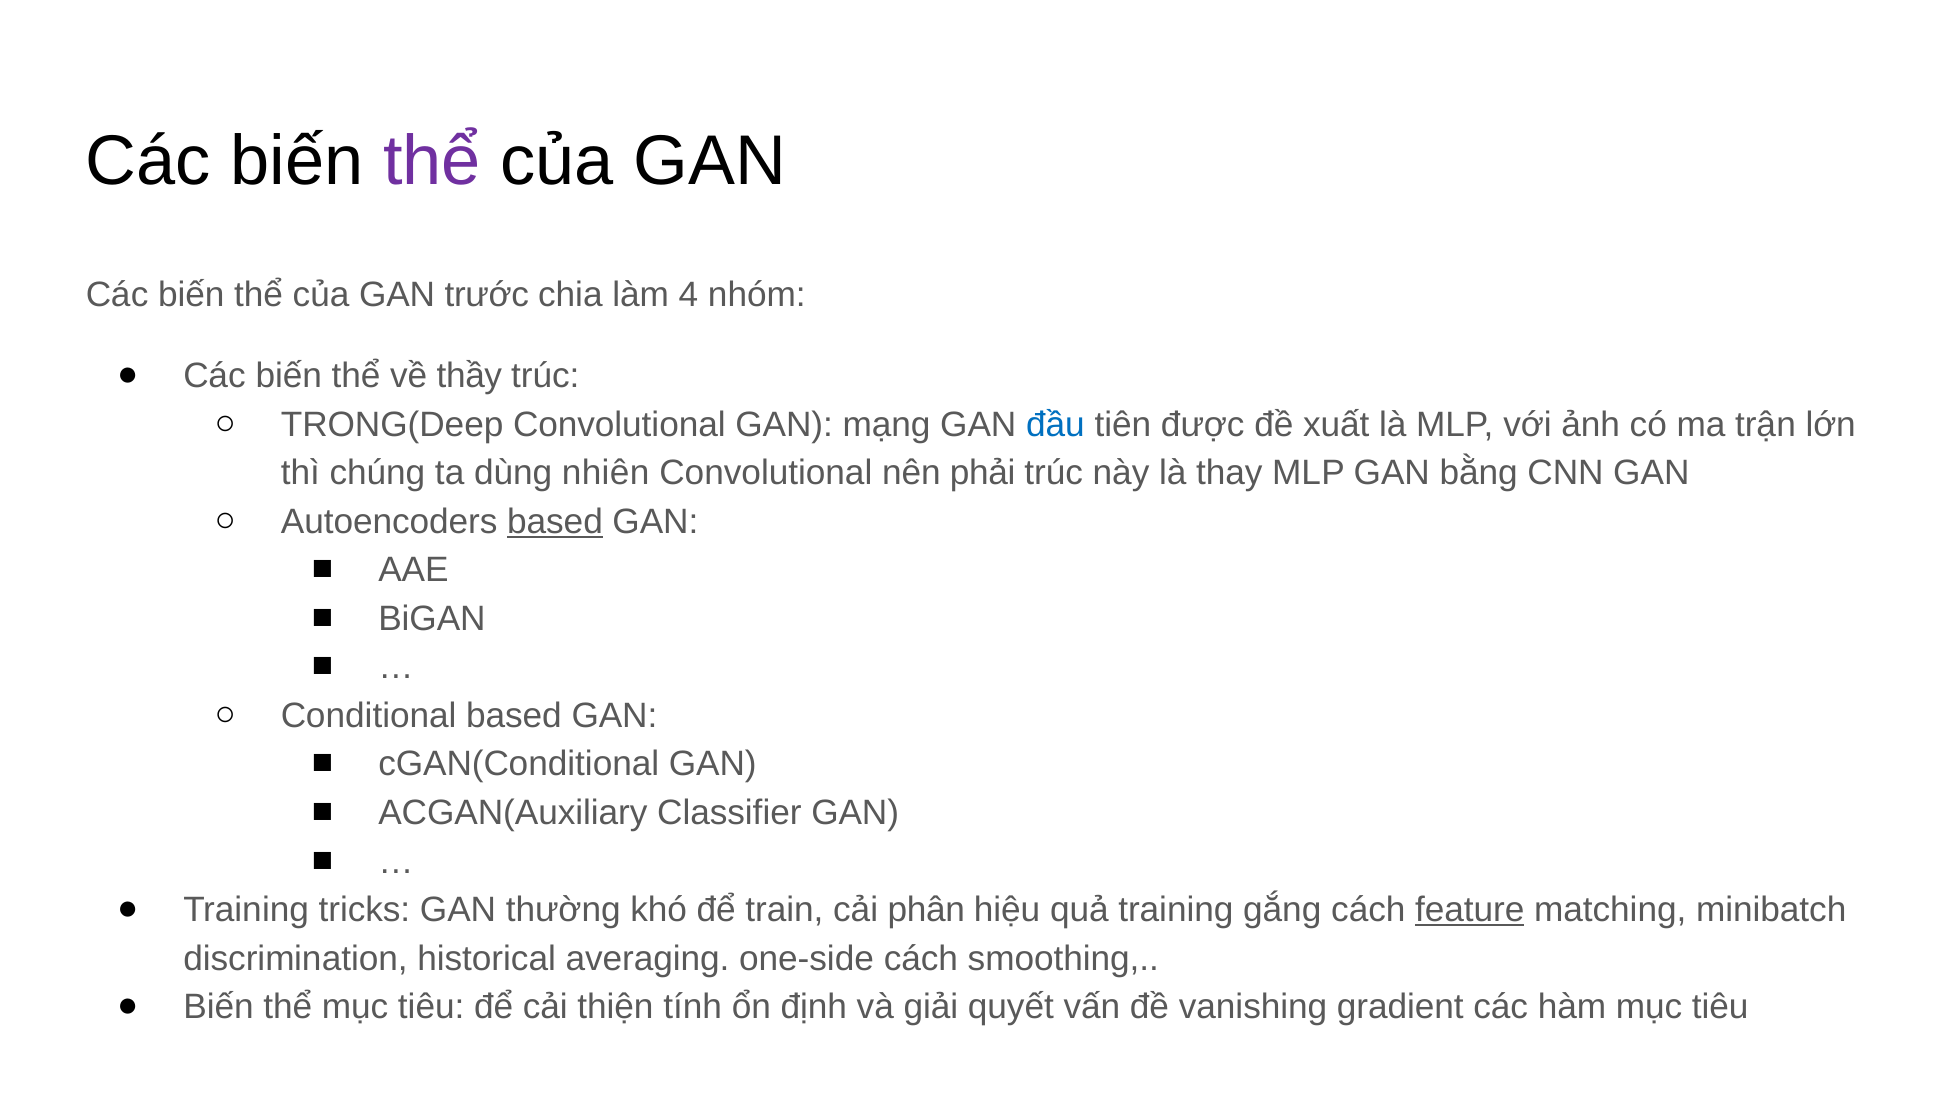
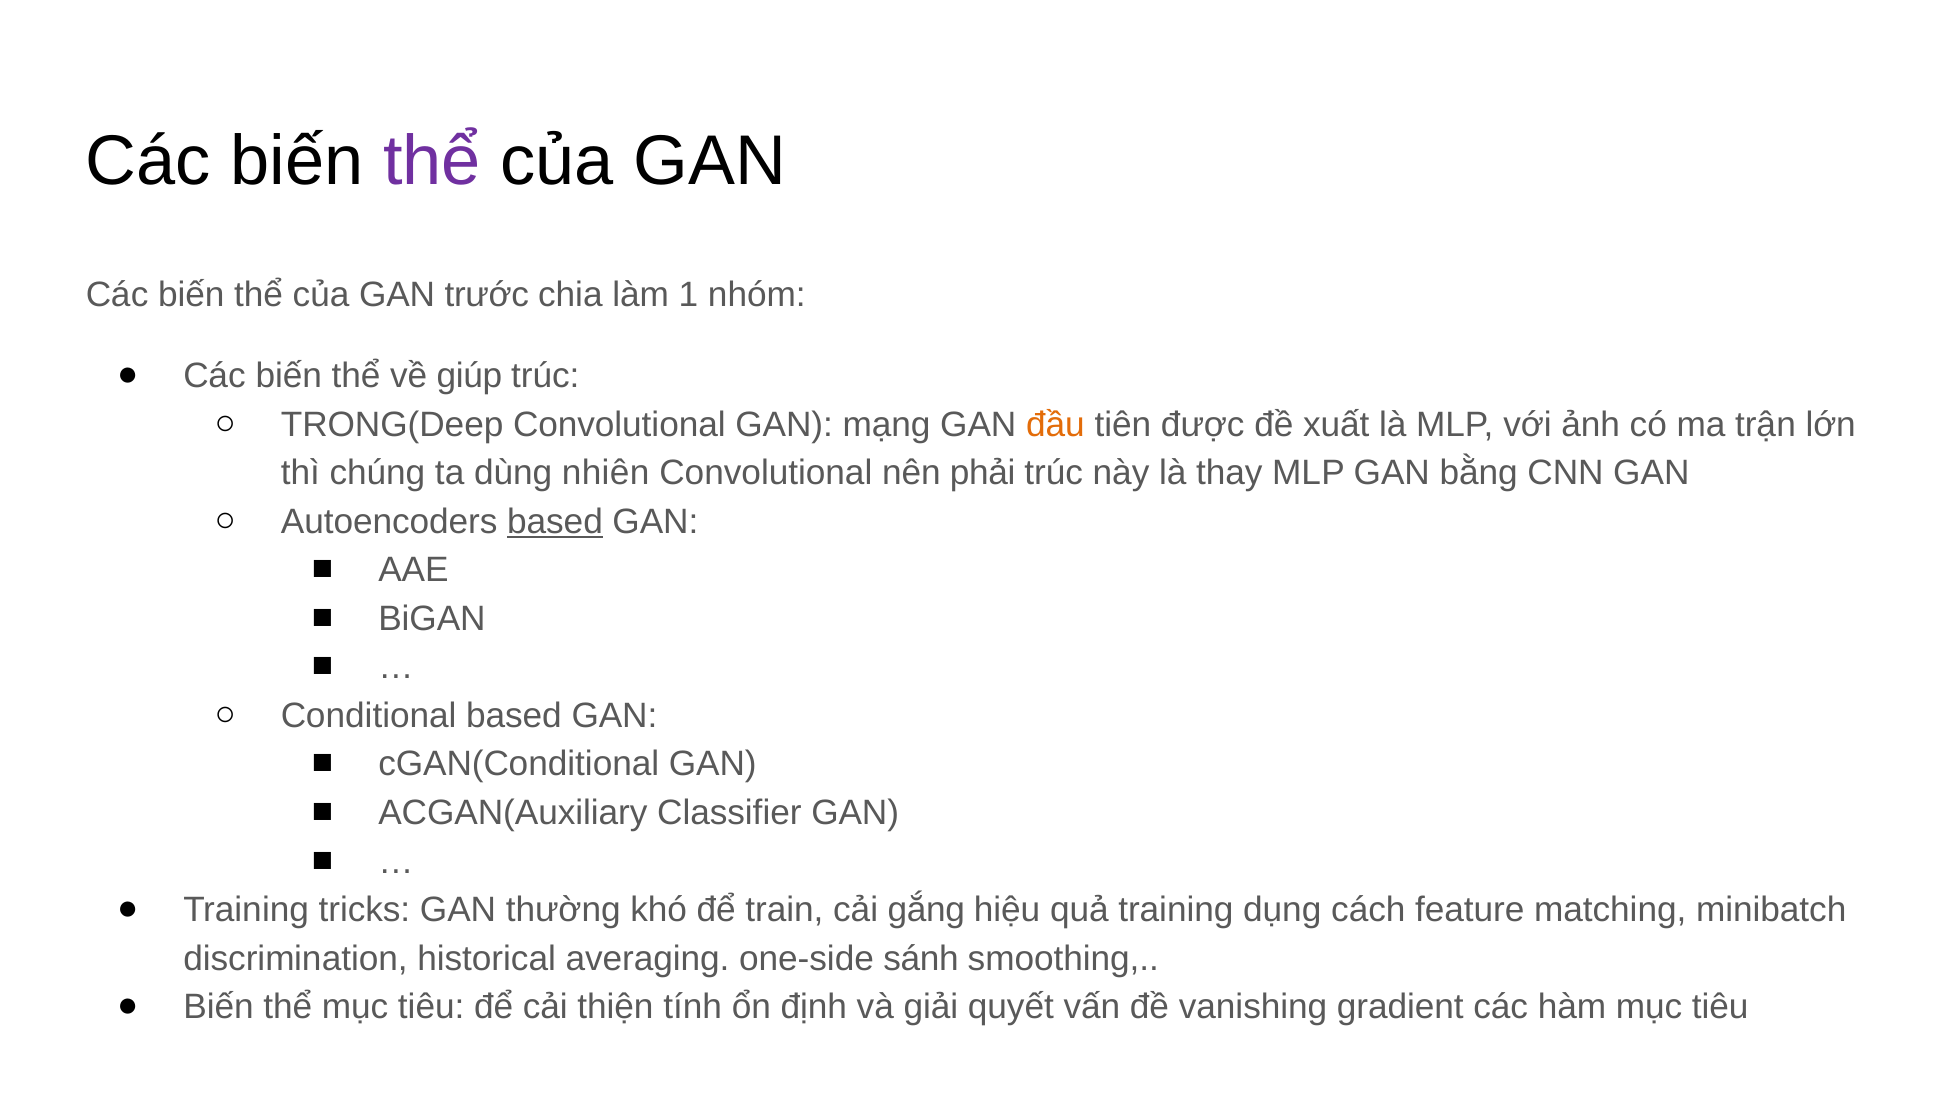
4: 4 -> 1
thầy: thầy -> giúp
đầu colour: blue -> orange
phân: phân -> gắng
gắng: gắng -> dụng
feature underline: present -> none
one-side cách: cách -> sánh
